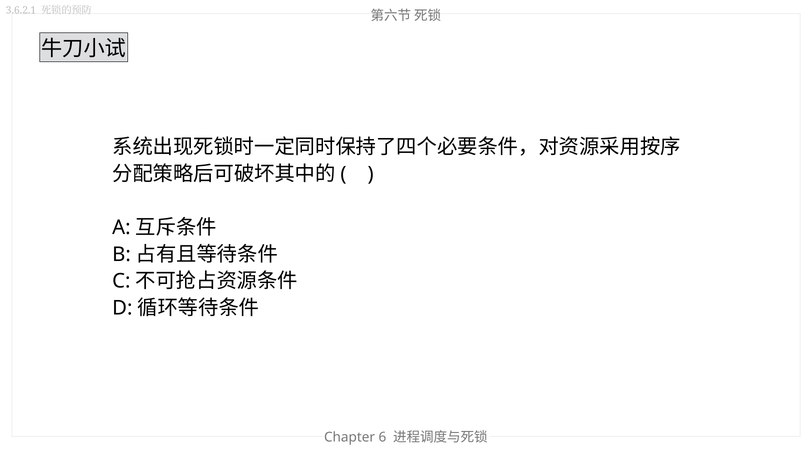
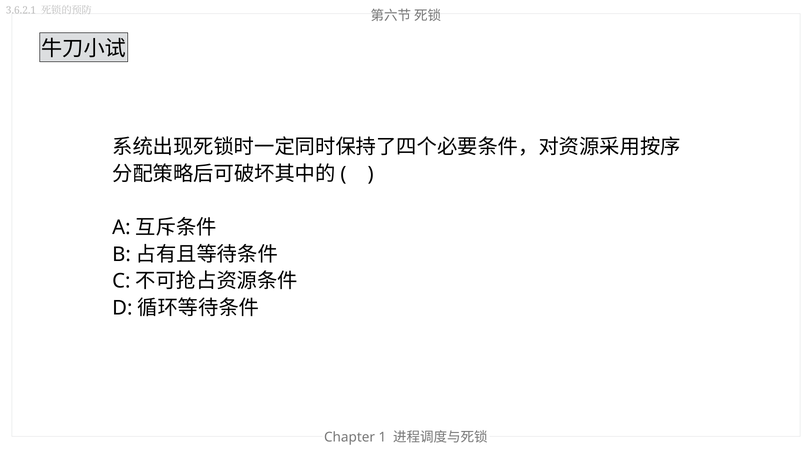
6: 6 -> 1
